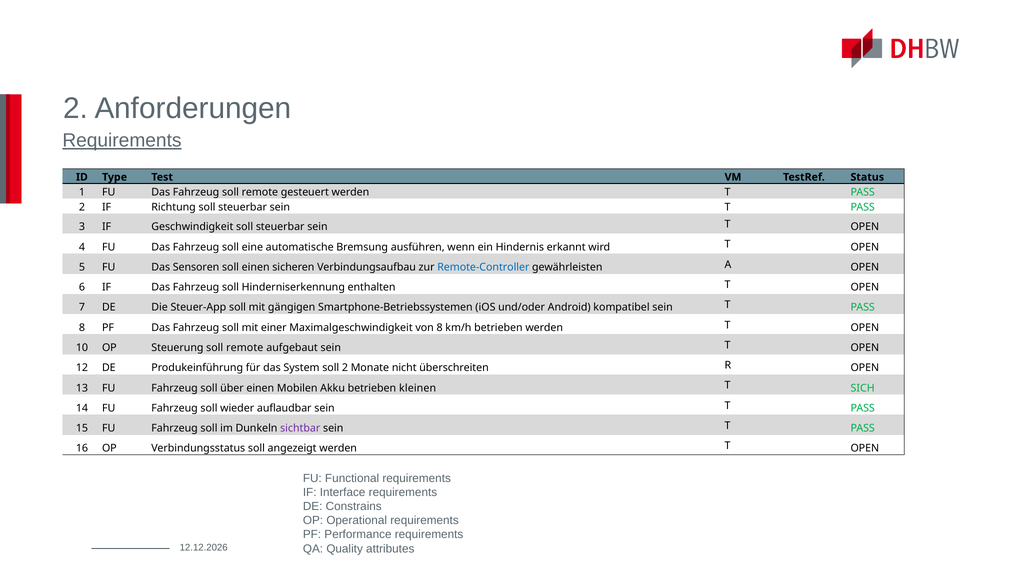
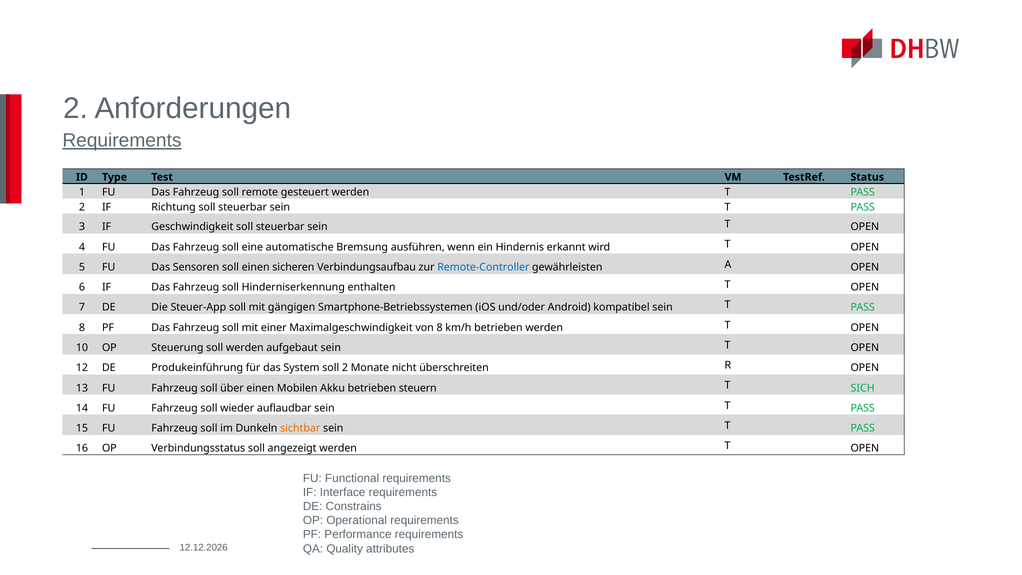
Steuerung soll remote: remote -> werden
kleinen: kleinen -> steuern
sichtbar colour: purple -> orange
